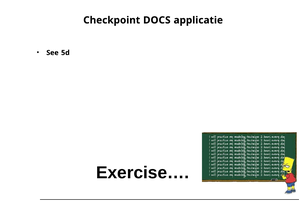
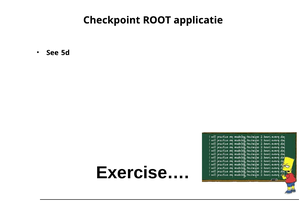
DOCS: DOCS -> ROOT
